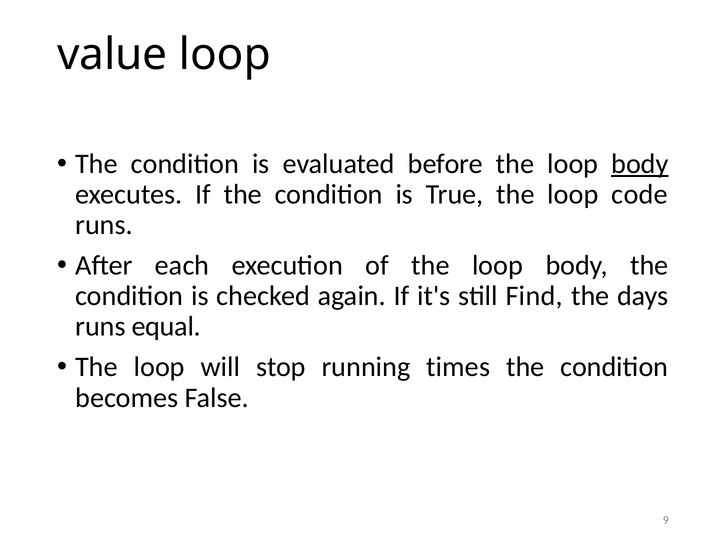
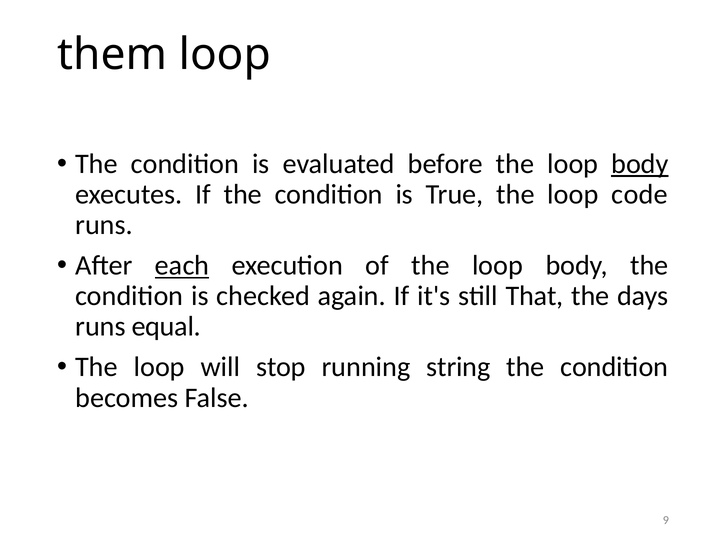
value: value -> them
each underline: none -> present
Find: Find -> That
times: times -> string
